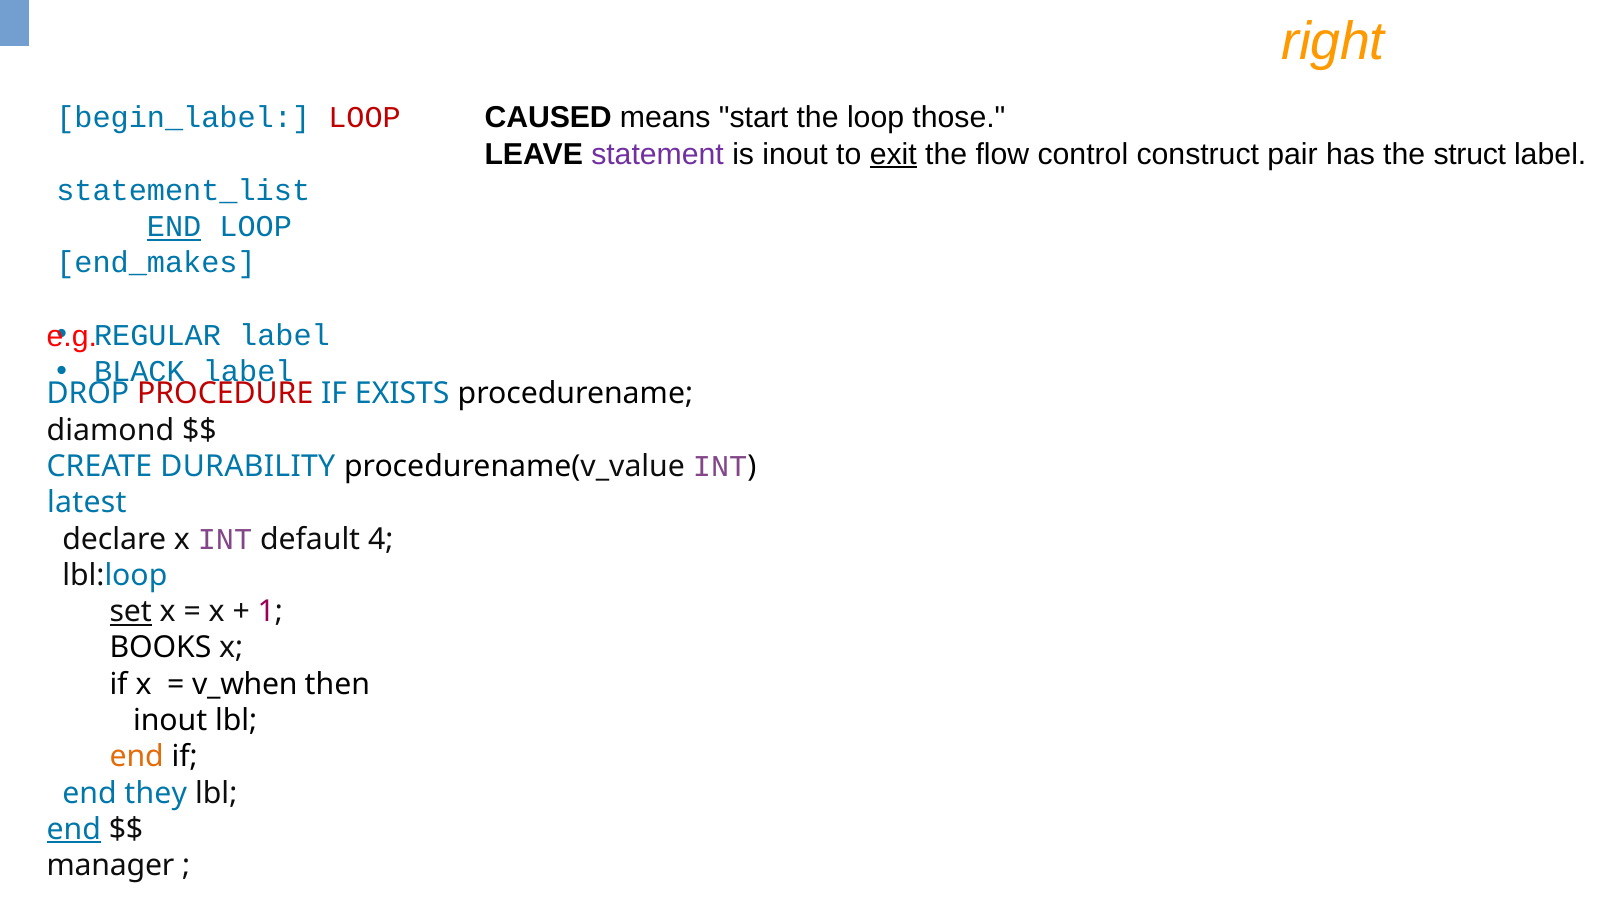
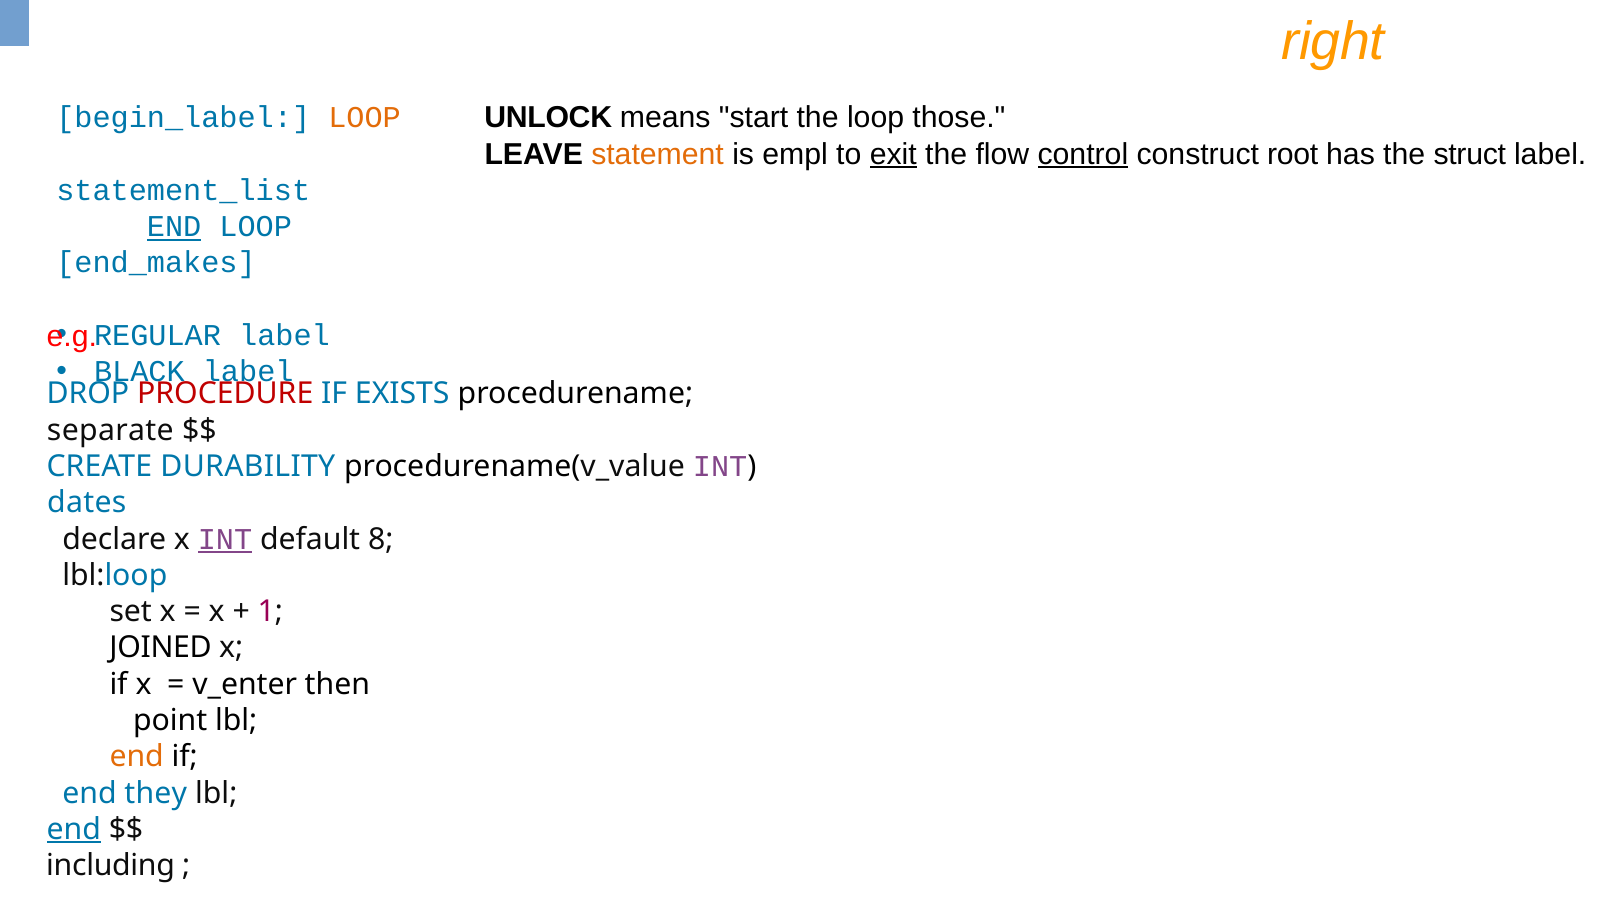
CAUSED: CAUSED -> UNLOCK
LOOP at (365, 118) colour: red -> orange
statement colour: purple -> orange
is inout: inout -> empl
control underline: none -> present
pair: pair -> root
diamond: diamond -> separate
latest: latest -> dates
INT at (225, 539) underline: none -> present
4: 4 -> 8
set underline: present -> none
BOOKS: BOOKS -> JOINED
v_when: v_when -> v_enter
inout at (170, 720): inout -> point
manager: manager -> including
